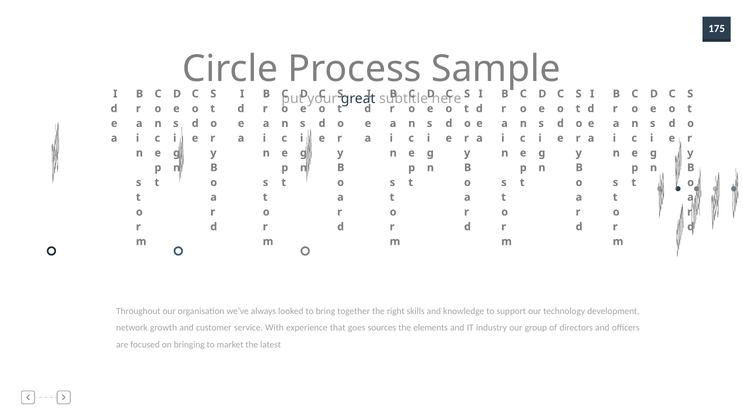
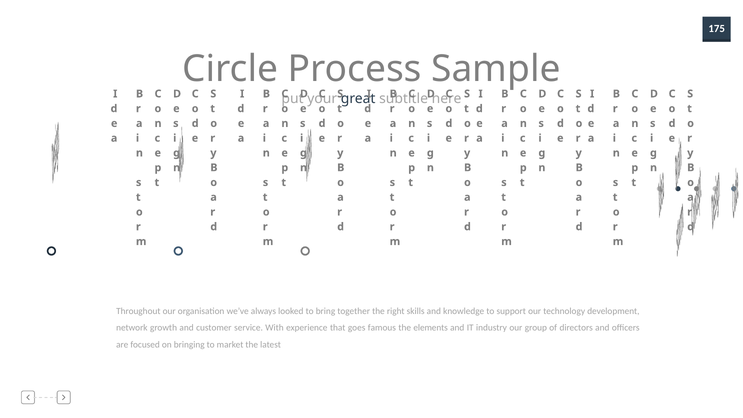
sources: sources -> famous
